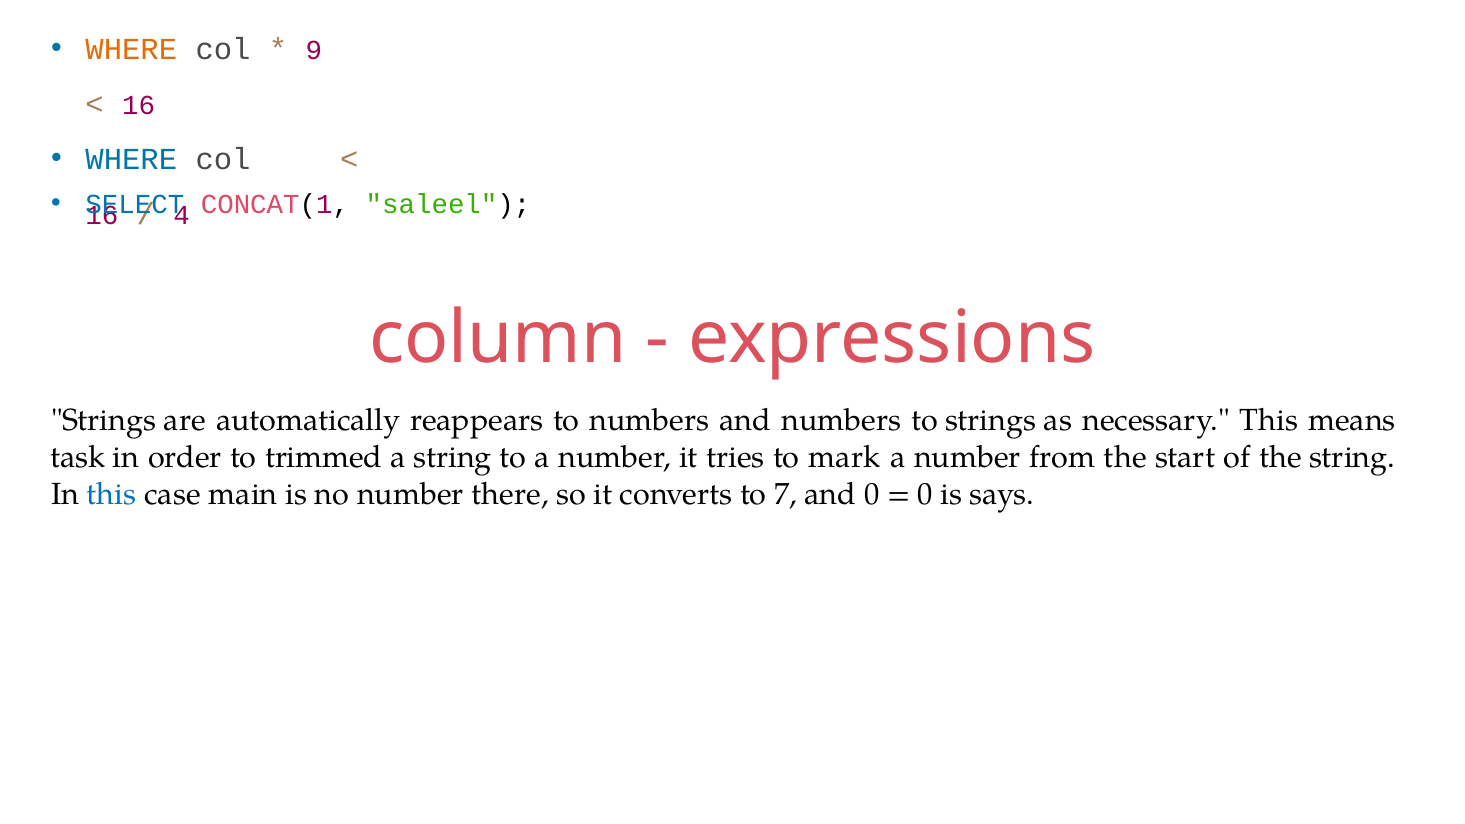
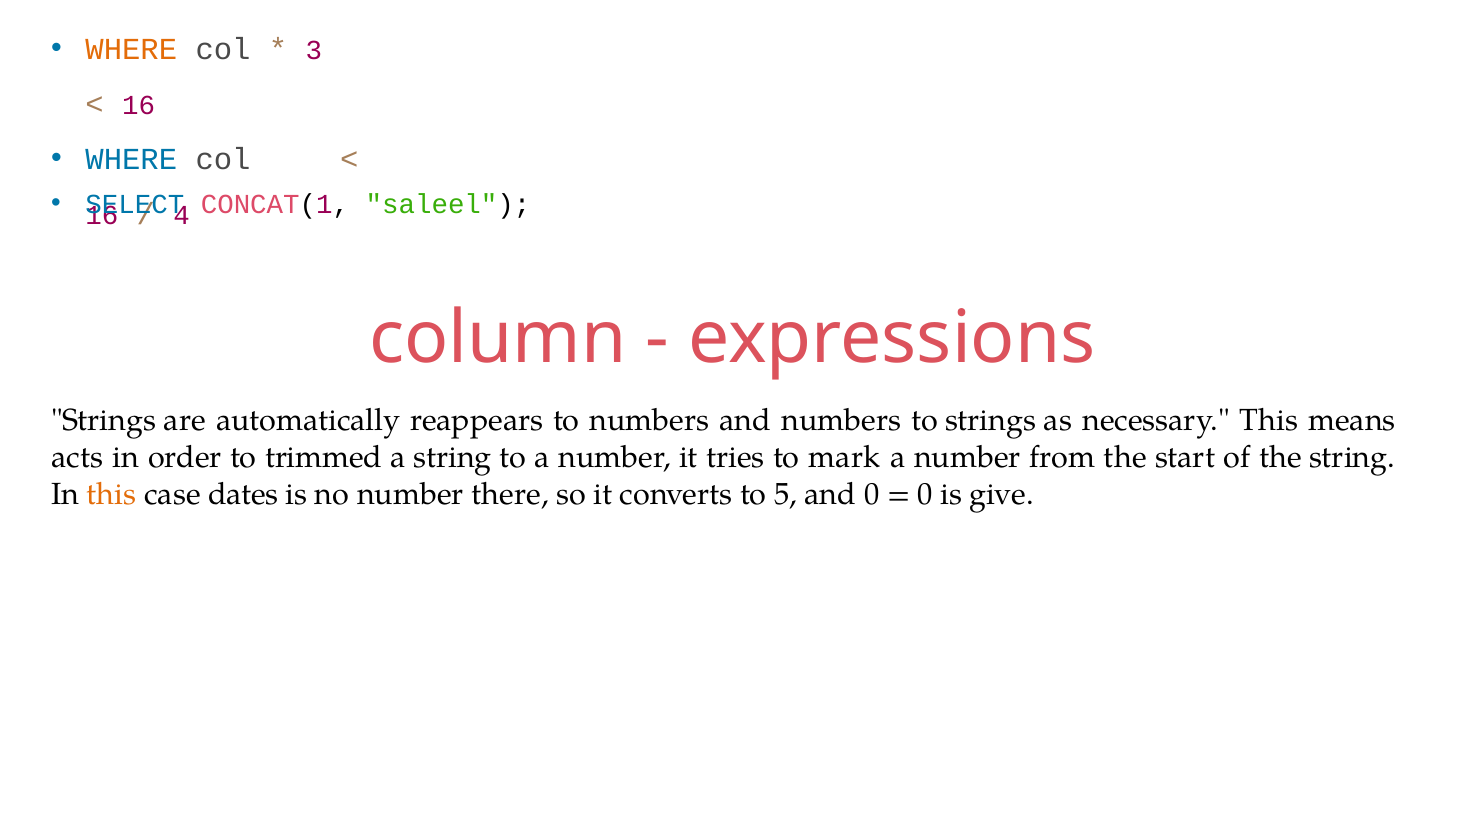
9: 9 -> 3
task: task -> acts
this at (112, 494) colour: blue -> orange
main: main -> dates
7: 7 -> 5
says: says -> give
